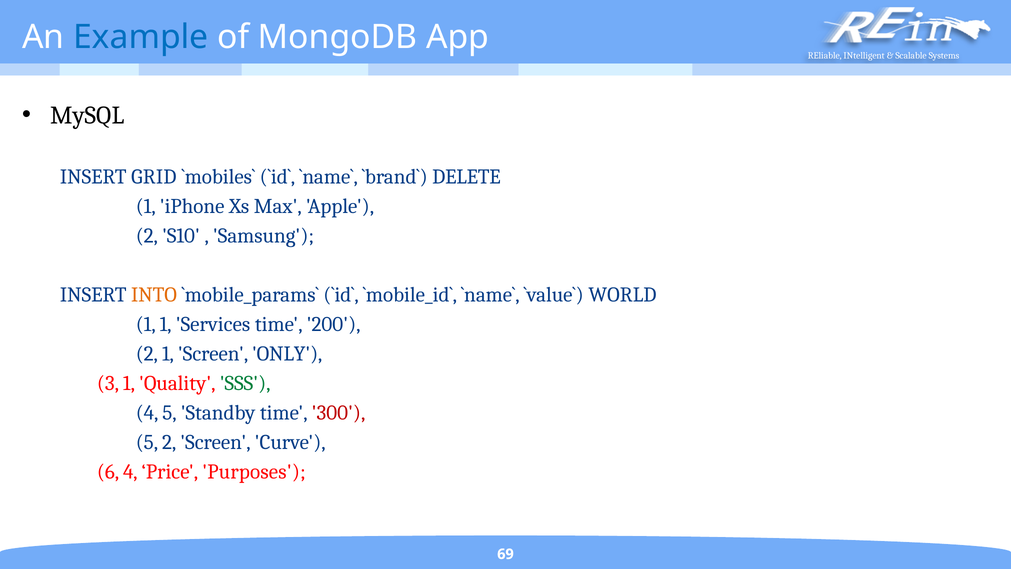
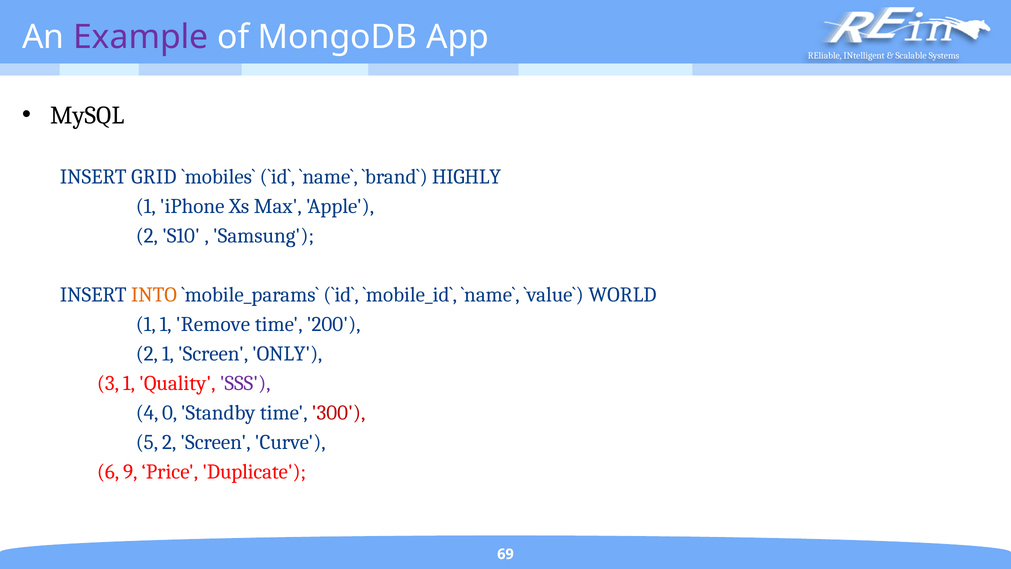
Example colour: blue -> purple
DELETE: DELETE -> HIGHLY
Services: Services -> Remove
SSS colour: green -> purple
4 5: 5 -> 0
6 4: 4 -> 9
Purposes: Purposes -> Duplicate
